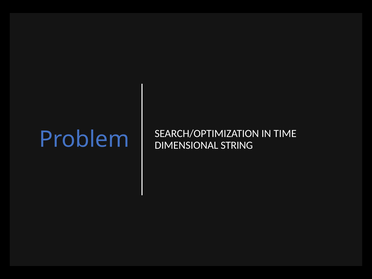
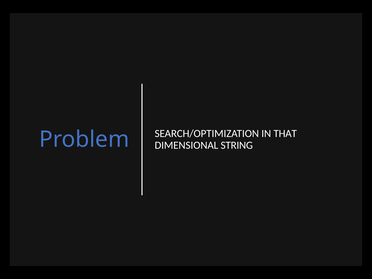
TIME: TIME -> THAT
